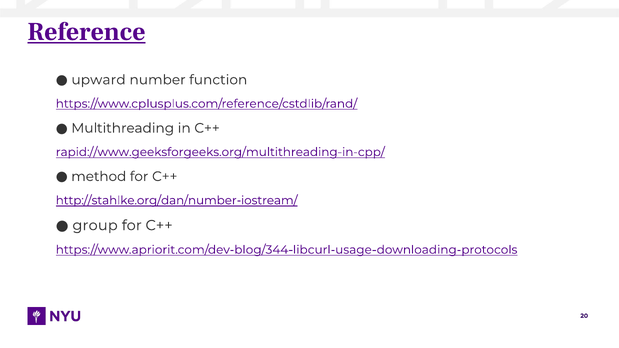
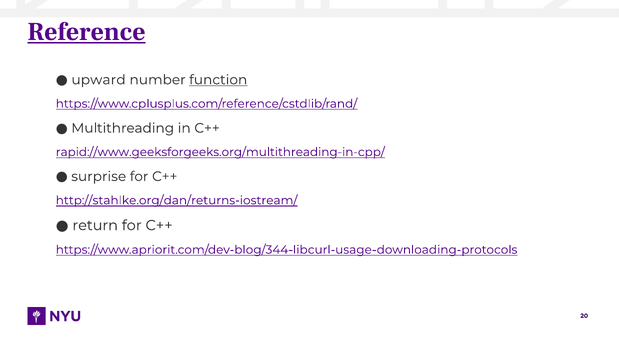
function underline: none -> present
method: method -> surprise
http://stahlke.org/dan/number-iostream/: http://stahlke.org/dan/number-iostream/ -> http://stahlke.org/dan/returns-iostream/
group: group -> return
